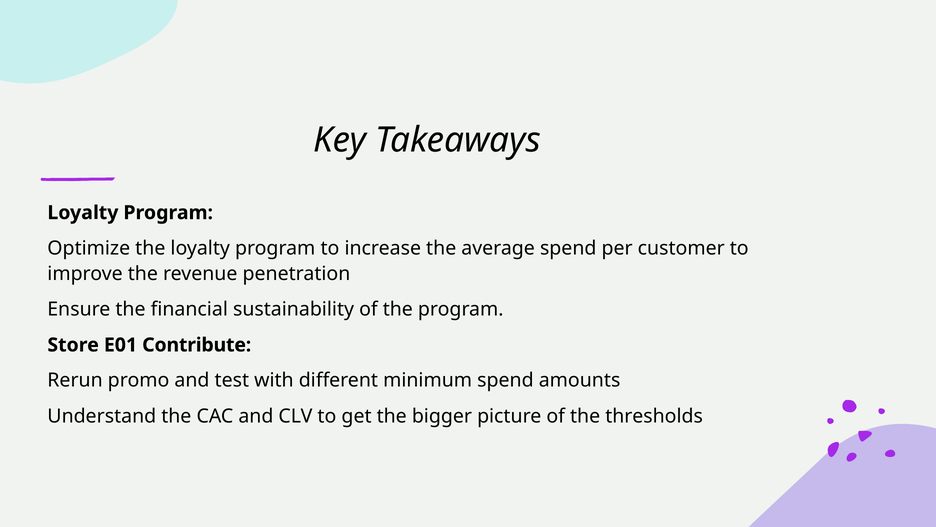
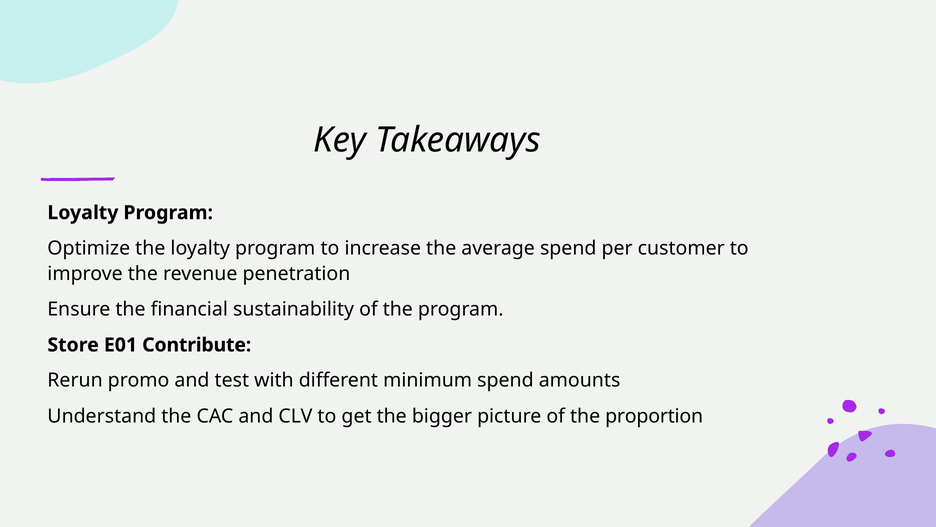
thresholds: thresholds -> proportion
